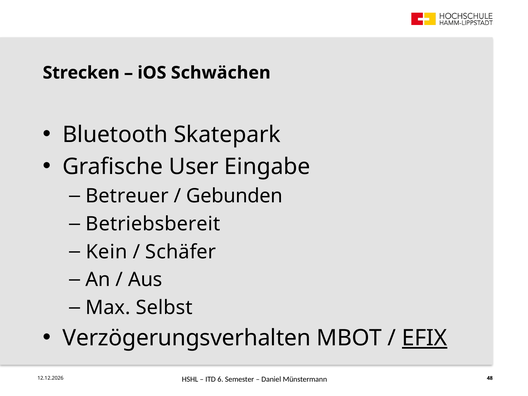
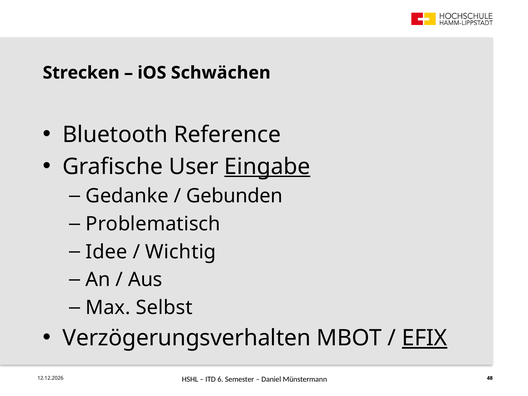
Skatepark: Skatepark -> Reference
Eingabe underline: none -> present
Betreuer: Betreuer -> Gedanke
Betriebsbereit: Betriebsbereit -> Problematisch
Kein: Kein -> Idee
Schäfer: Schäfer -> Wichtig
